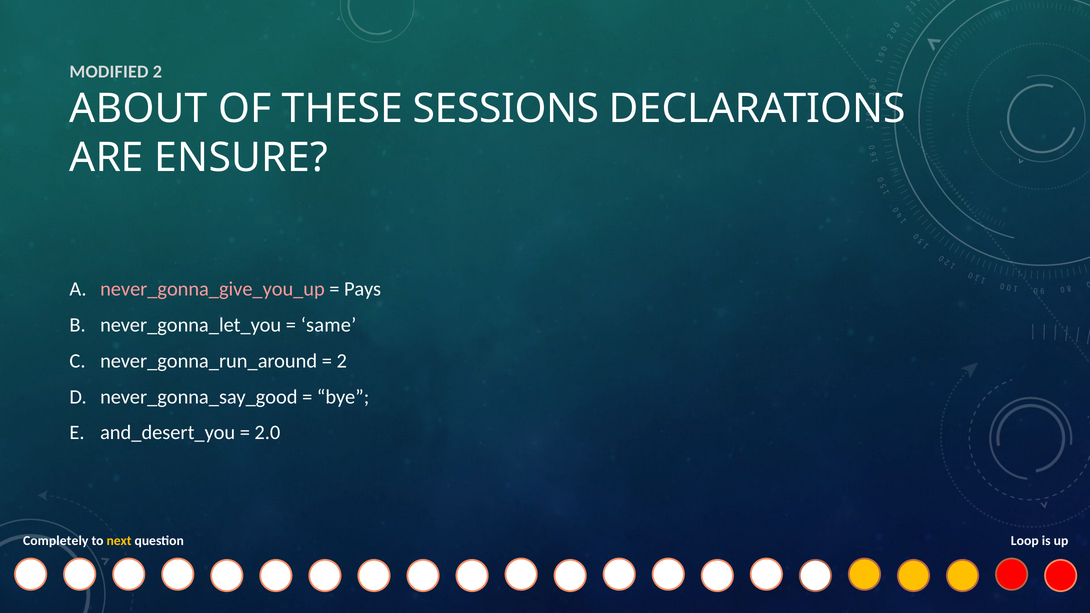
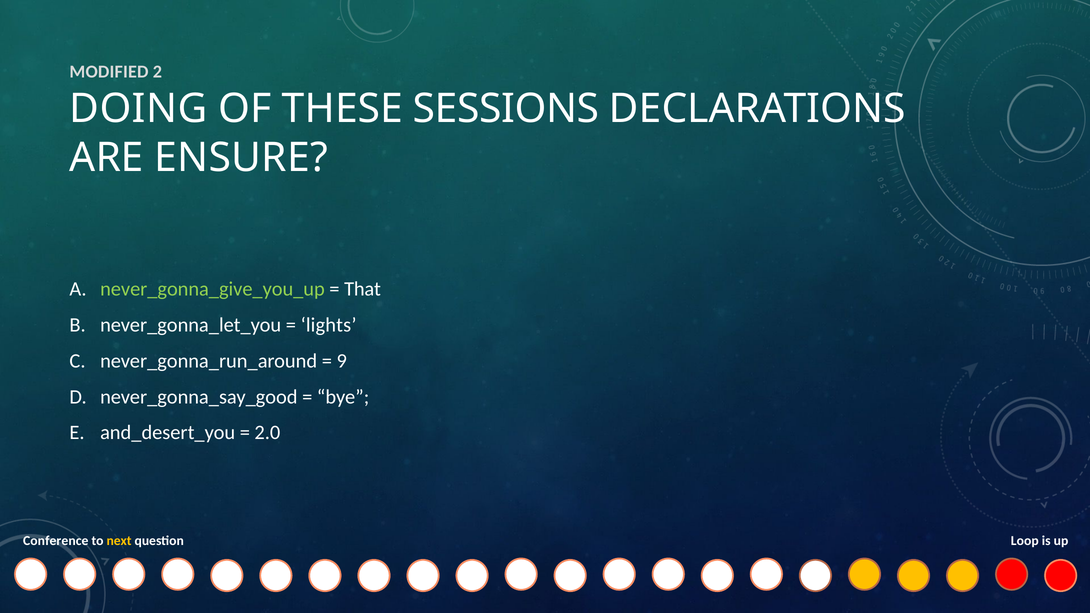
ABOUT: ABOUT -> DOING
never_gonna_give_you_up colour: pink -> light green
Pays: Pays -> That
same: same -> lights
2 at (342, 361): 2 -> 9
Completely: Completely -> Conference
